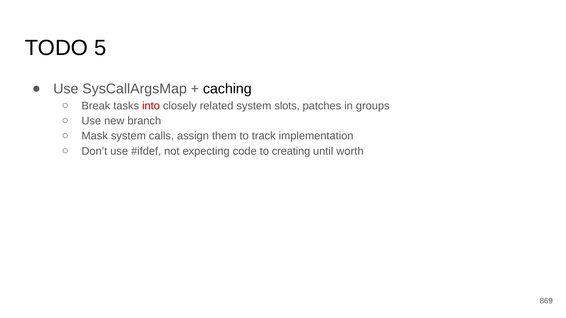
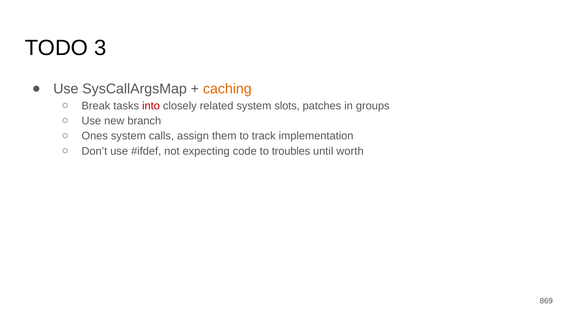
5: 5 -> 3
caching colour: black -> orange
Mask: Mask -> Ones
creating: creating -> troubles
